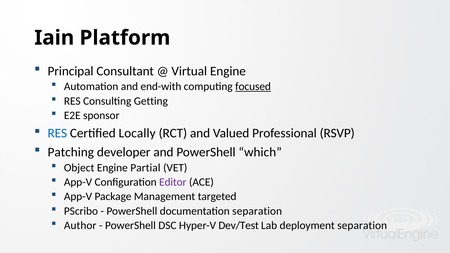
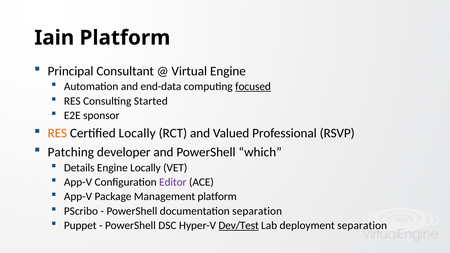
end-with: end-with -> end-data
Getting: Getting -> Started
RES at (57, 133) colour: blue -> orange
Object: Object -> Details
Engine Partial: Partial -> Locally
Management targeted: targeted -> platform
Author: Author -> Puppet
Dev/Test underline: none -> present
